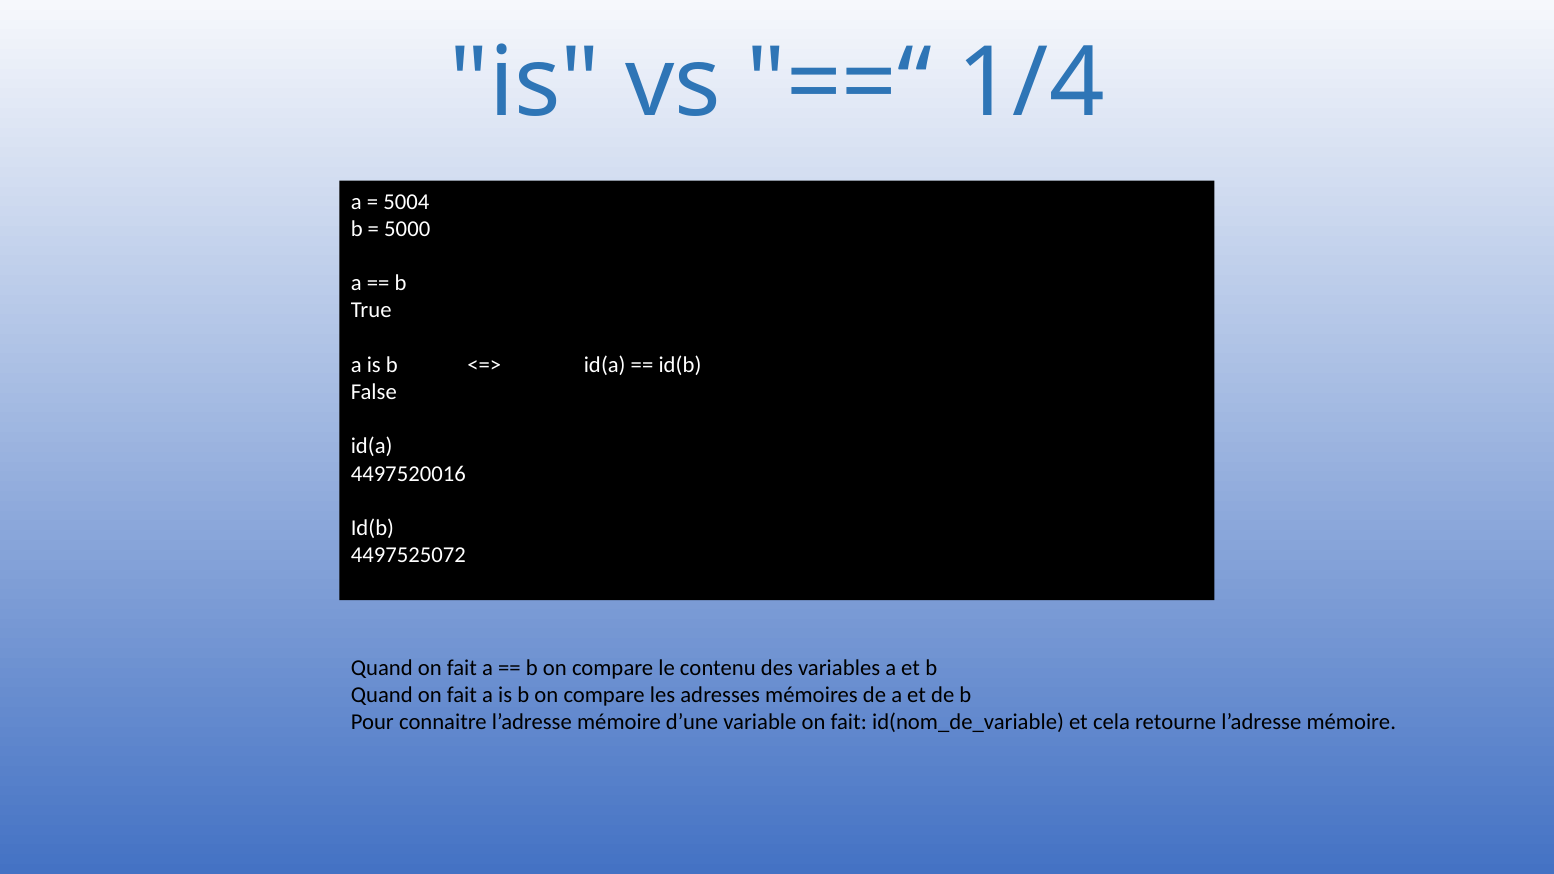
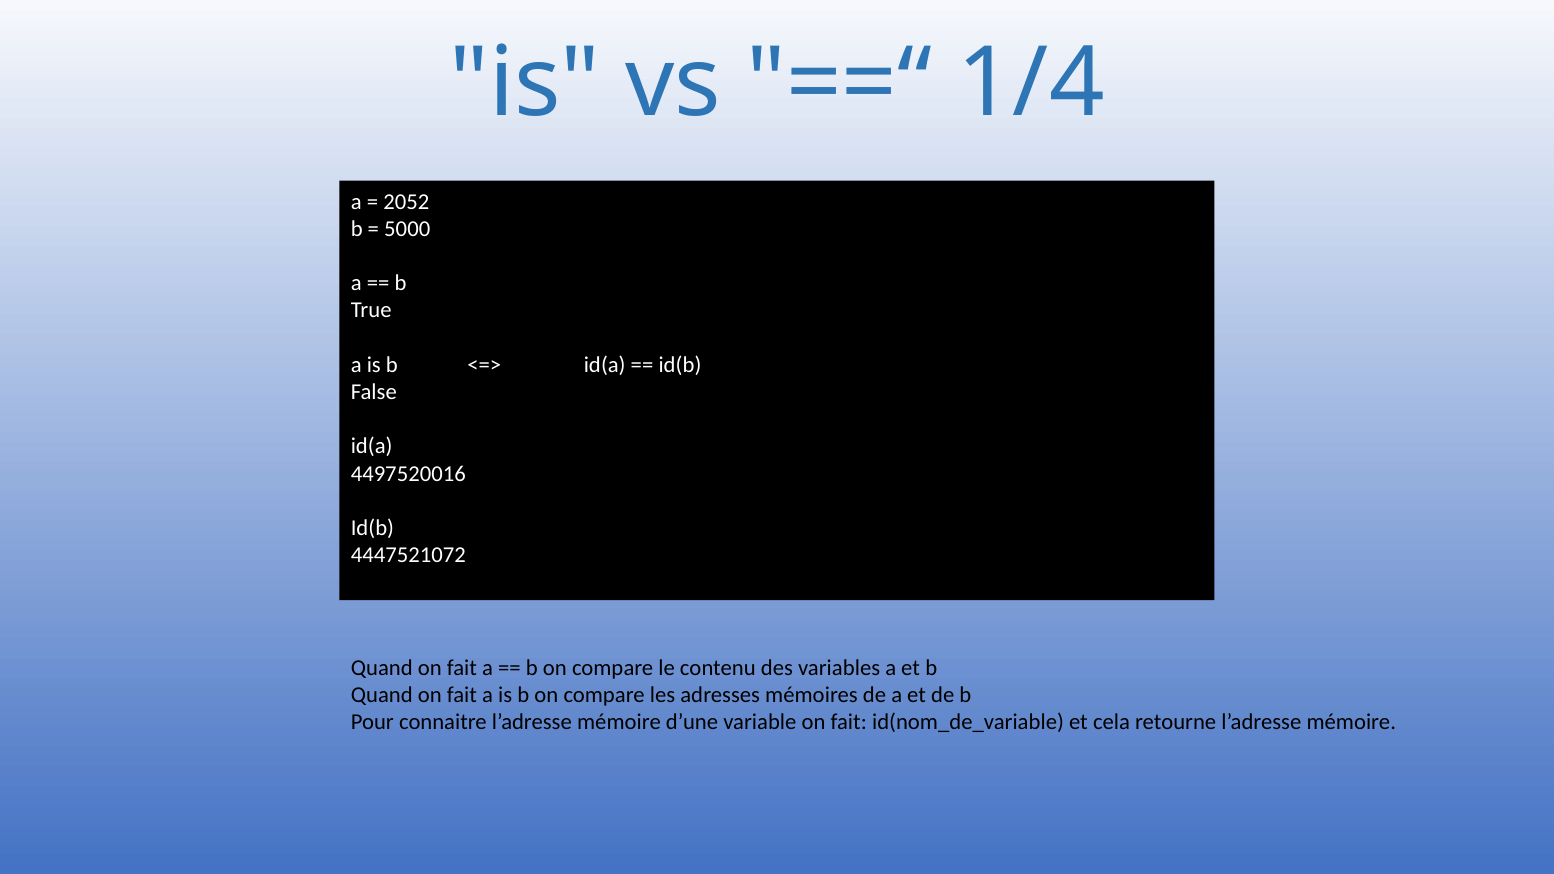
5004: 5004 -> 2052
4497525072: 4497525072 -> 4447521072
